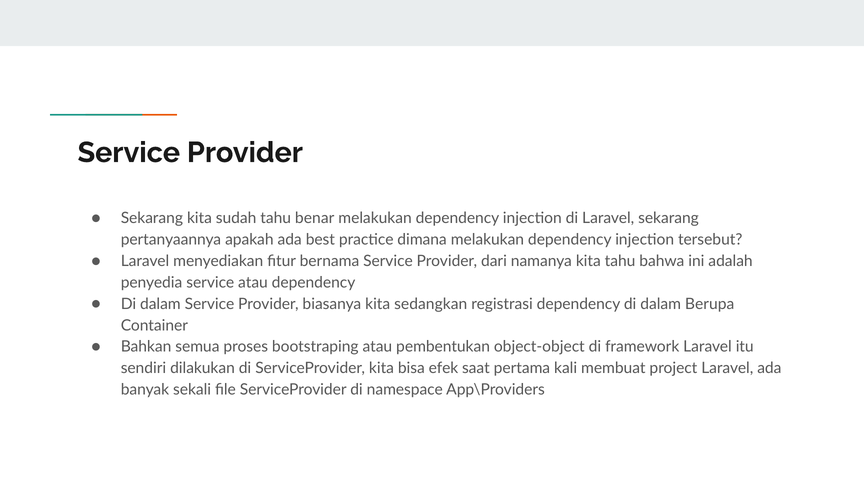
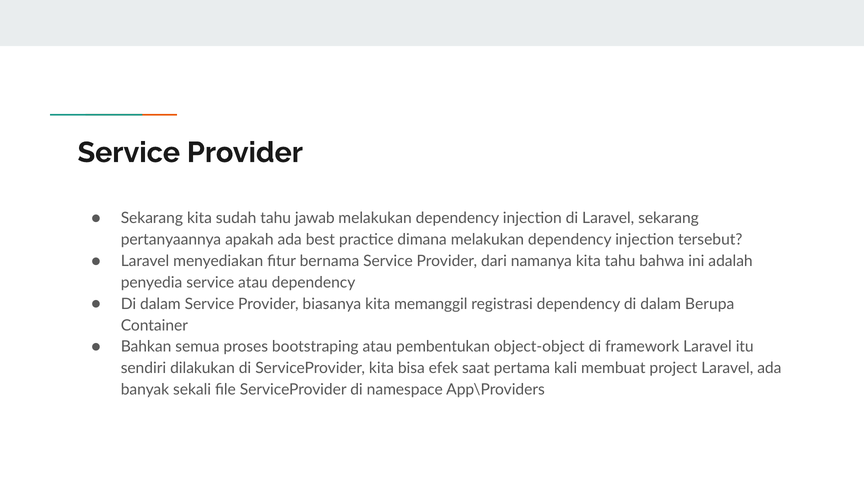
benar: benar -> jawab
sedangkan: sedangkan -> memanggil
